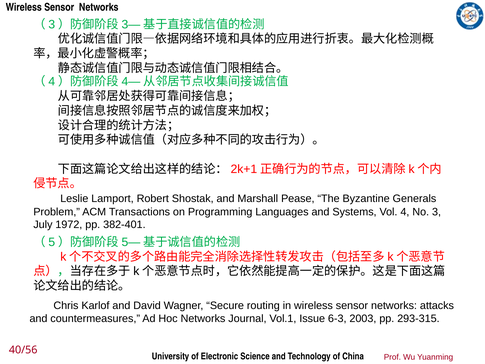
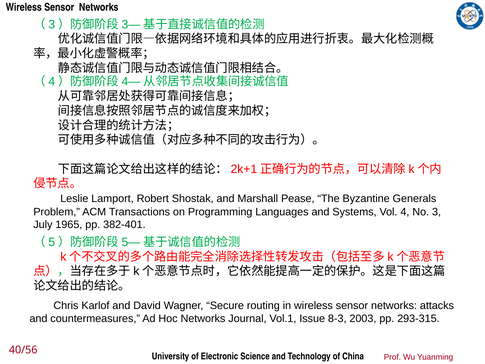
1972: 1972 -> 1965
6-3: 6-3 -> 8-3
